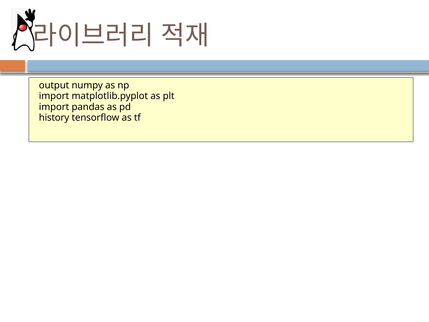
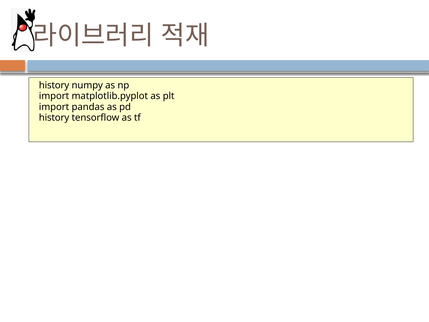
output at (54, 85): output -> history
